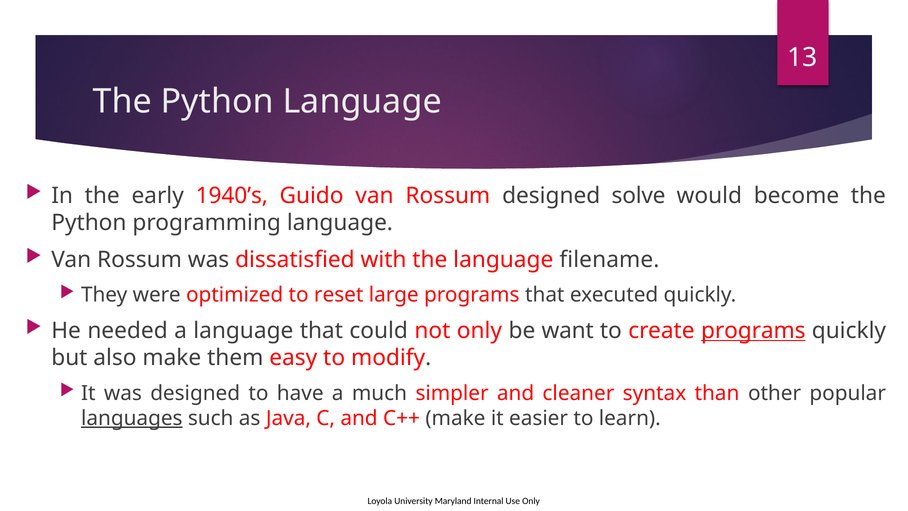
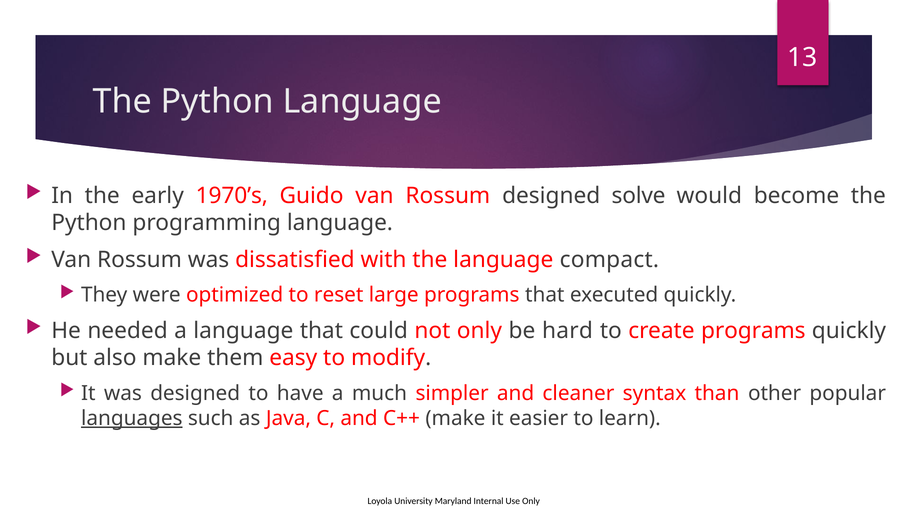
1940’s: 1940’s -> 1970’s
filename: filename -> compact
want: want -> hard
programs at (753, 331) underline: present -> none
